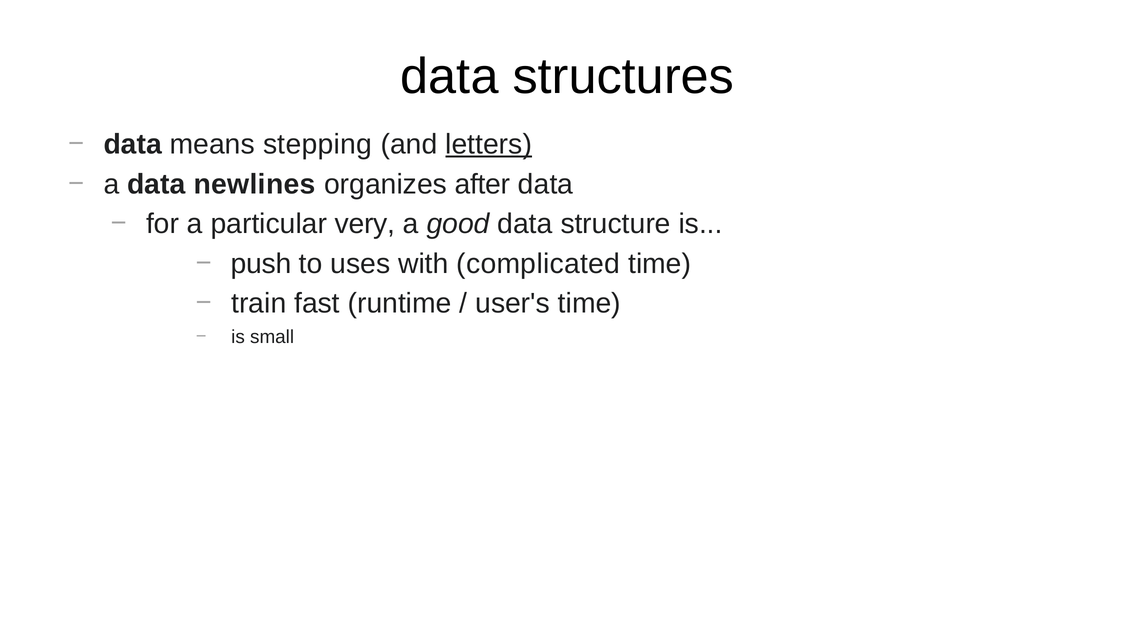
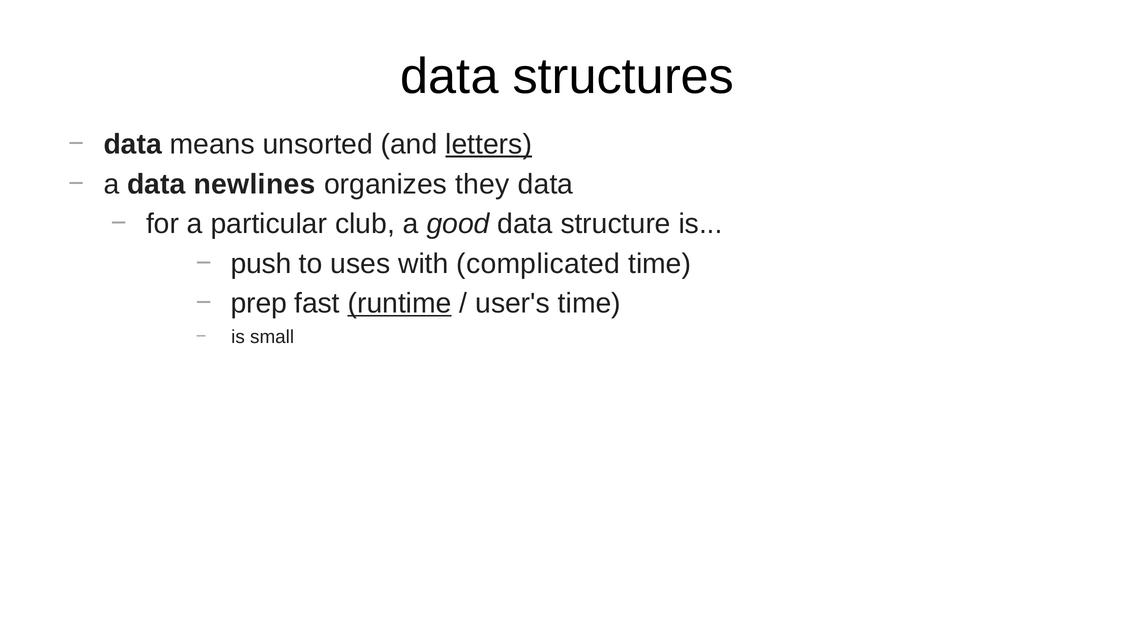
stepping: stepping -> unsorted
after: after -> they
very: very -> club
train: train -> prep
runtime underline: none -> present
